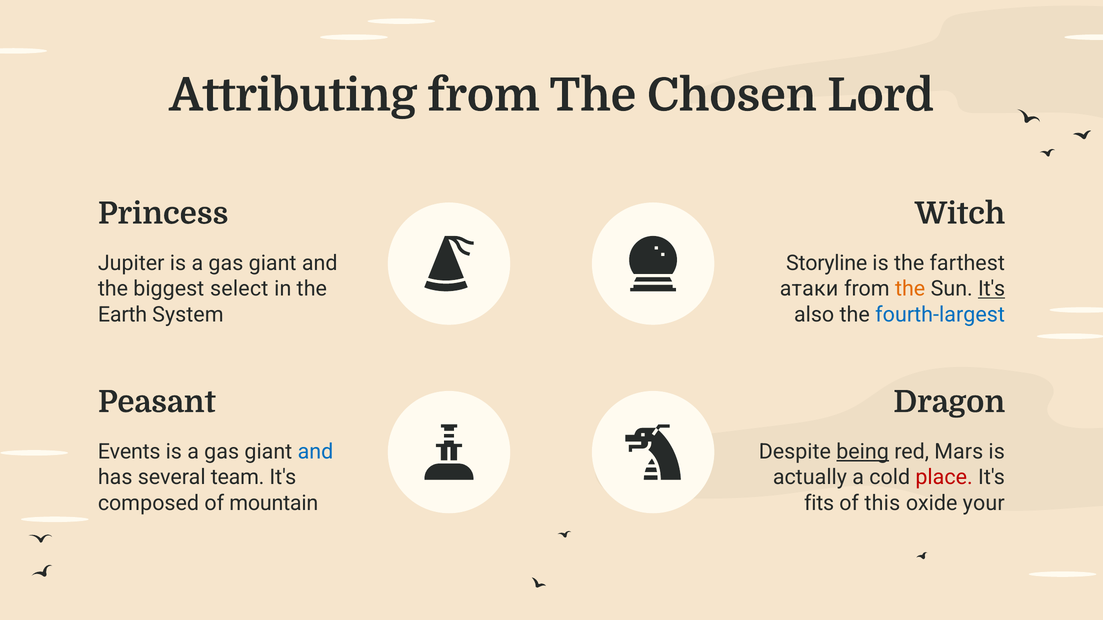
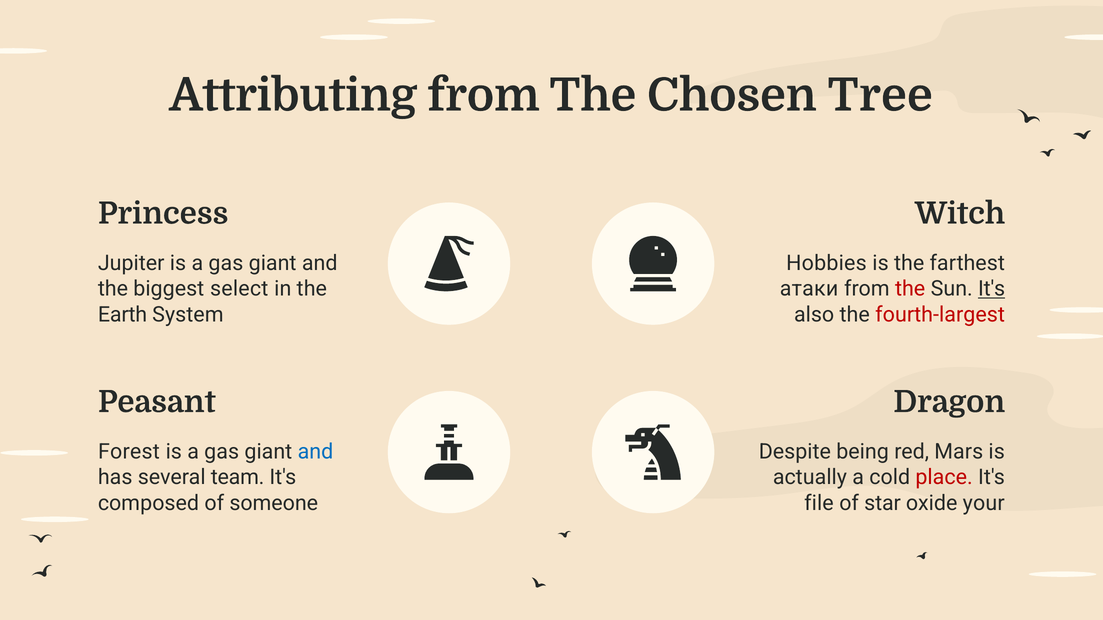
Lord: Lord -> Tree
Storyline: Storyline -> Hobbies
the at (910, 289) colour: orange -> red
fourth-largest colour: blue -> red
Events: Events -> Forest
being underline: present -> none
mountain: mountain -> someone
fits: fits -> file
this: this -> star
